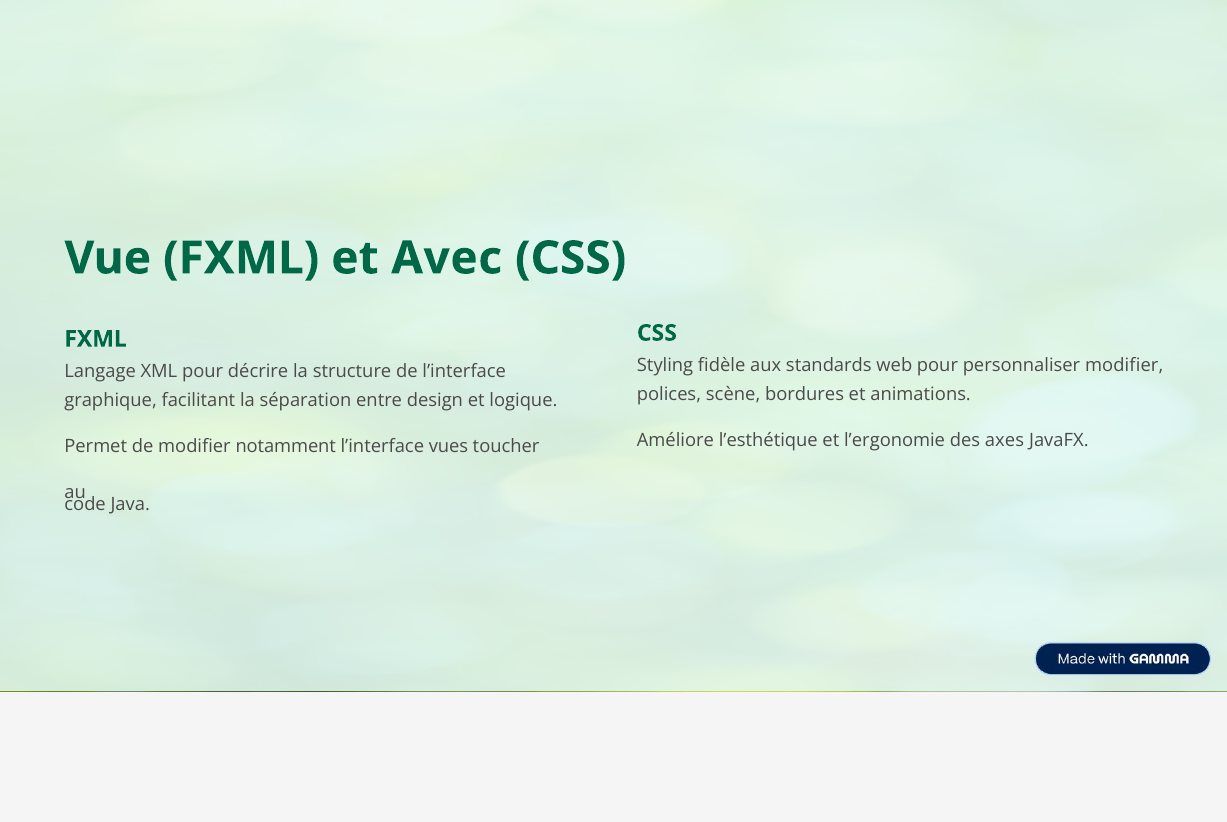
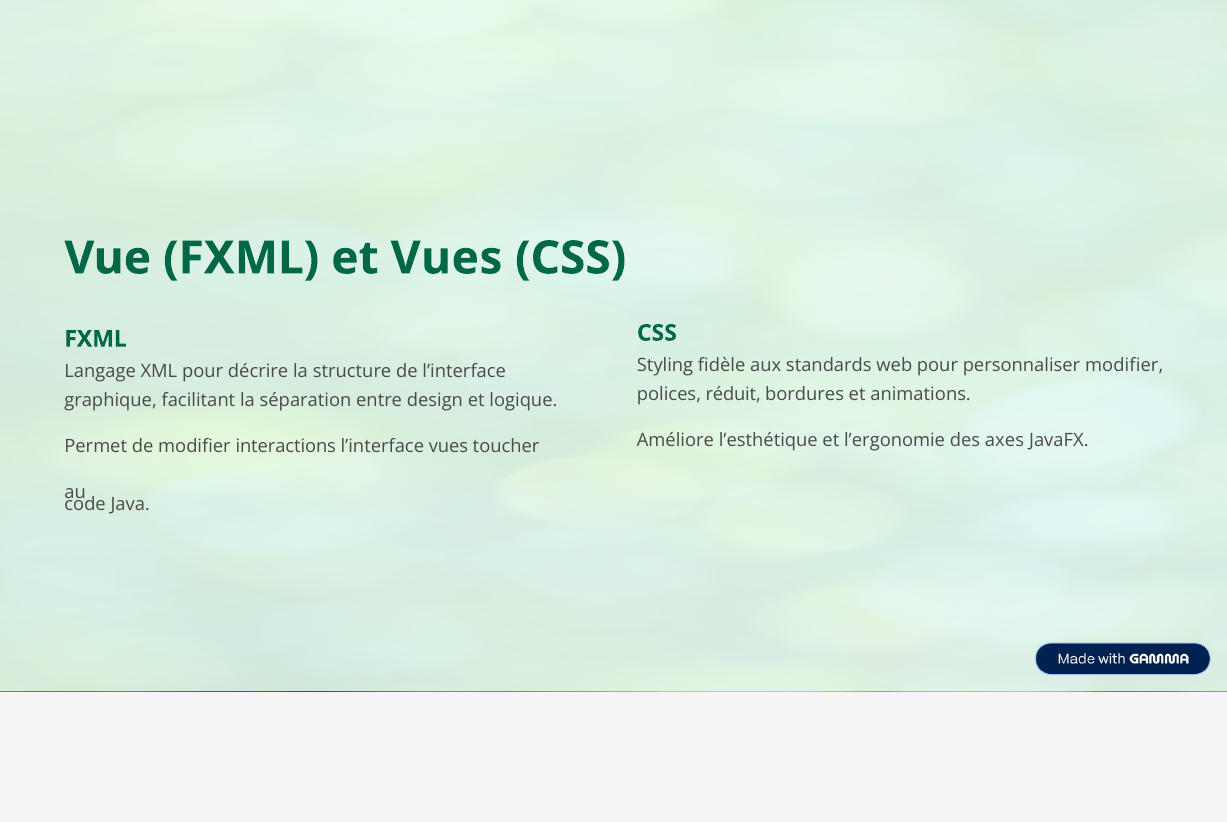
et Avec: Avec -> Vues
scène: scène -> réduit
notamment: notamment -> interactions
